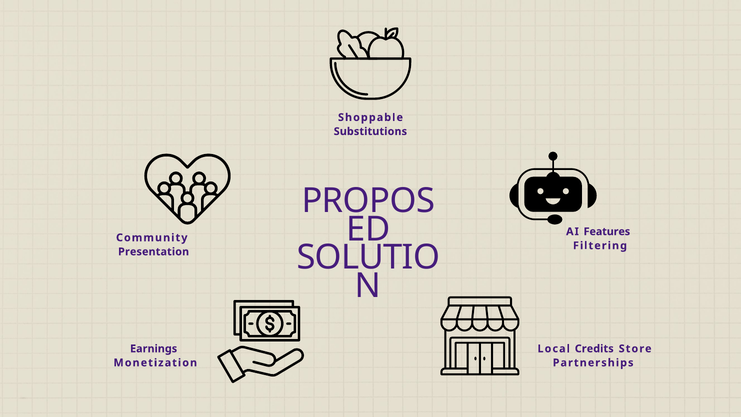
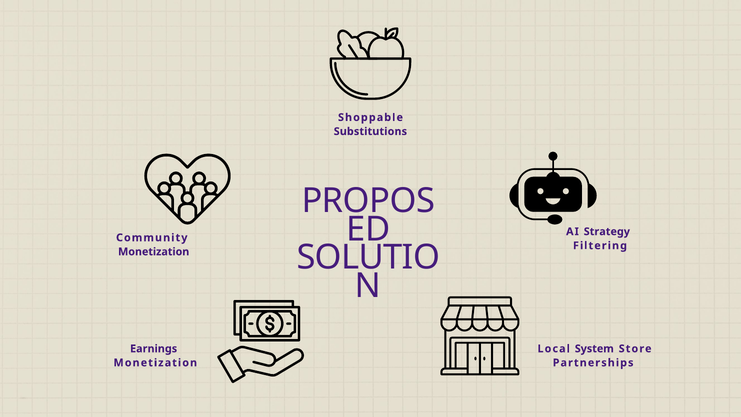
Features: Features -> Strategy
Presentation at (154, 252): Presentation -> Monetization
Credits: Credits -> System
